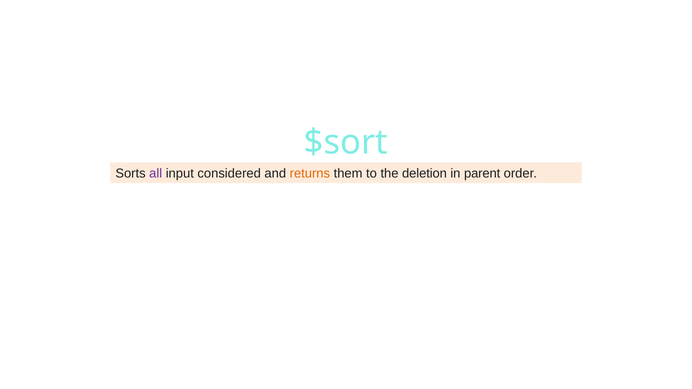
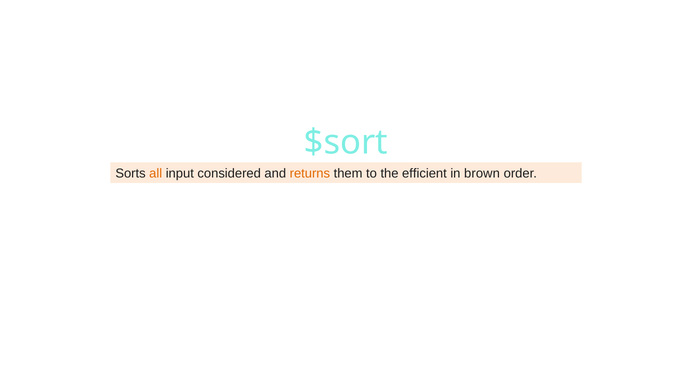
all colour: purple -> orange
deletion: deletion -> efficient
parent: parent -> brown
